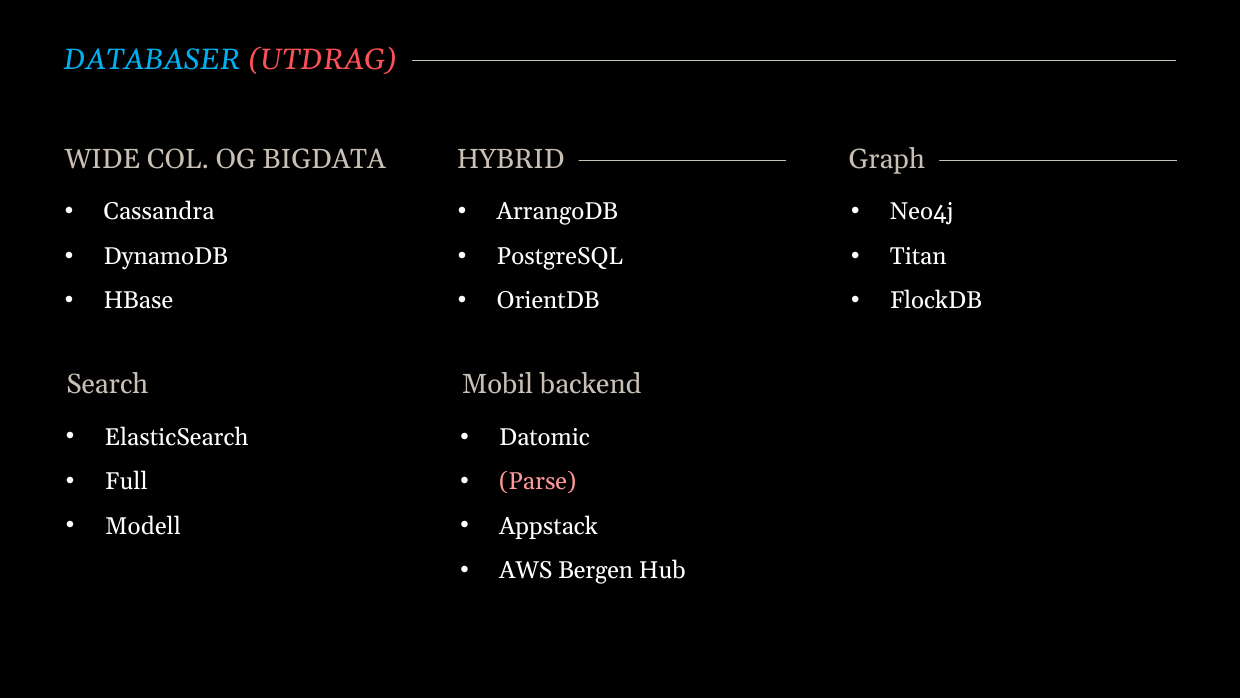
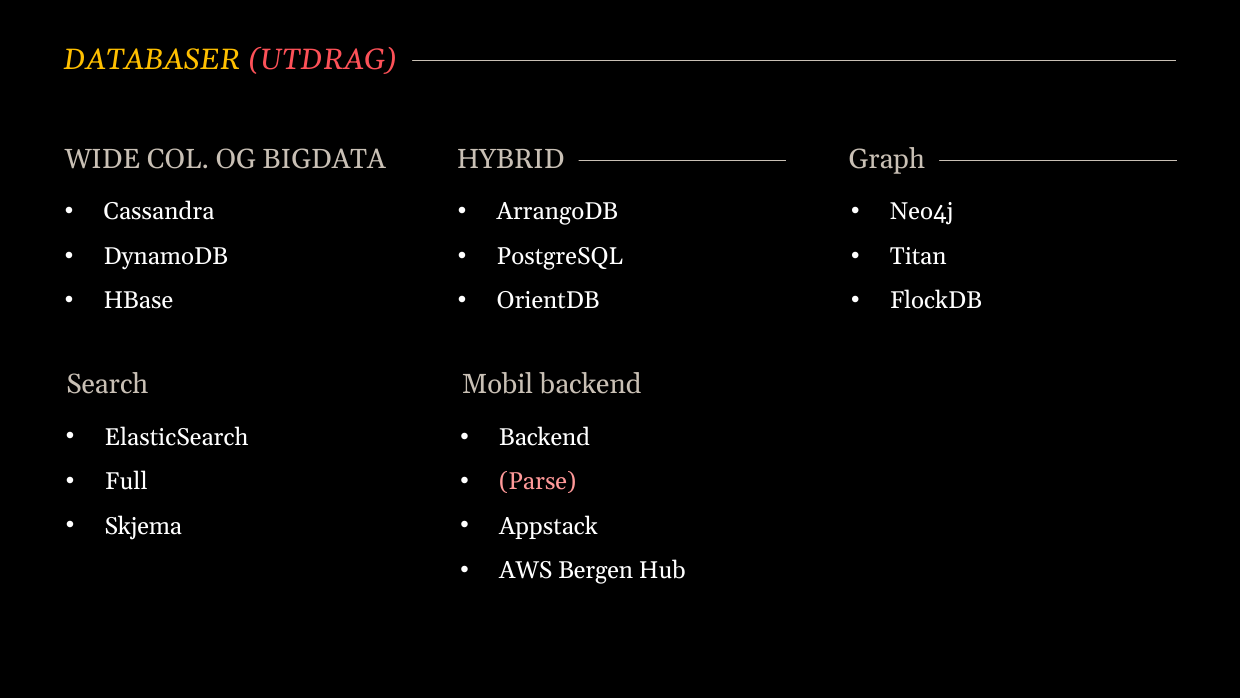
DATABASER colour: light blue -> yellow
Datomic at (545, 437): Datomic -> Backend
Modell: Modell -> Skjema
